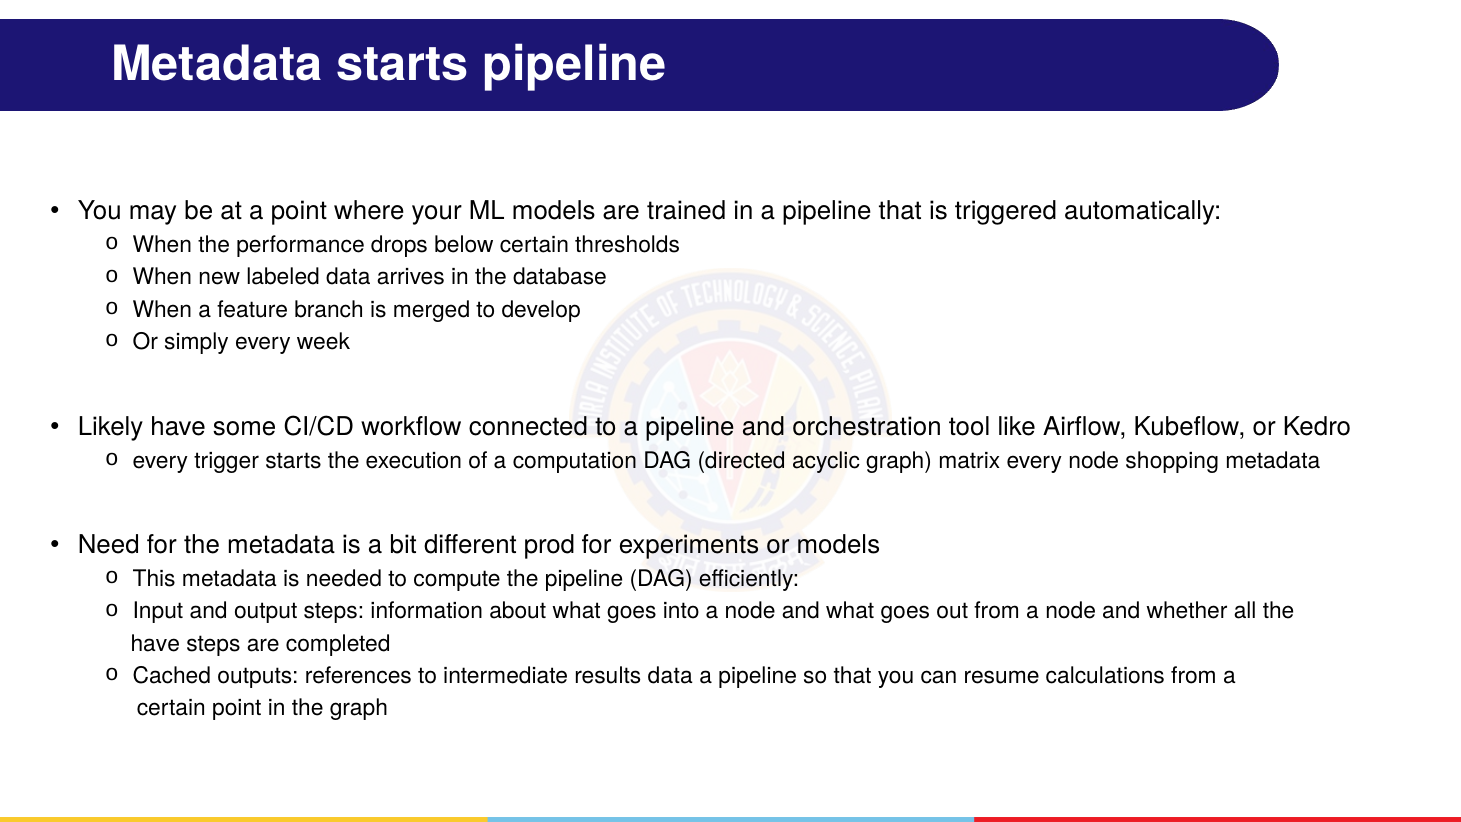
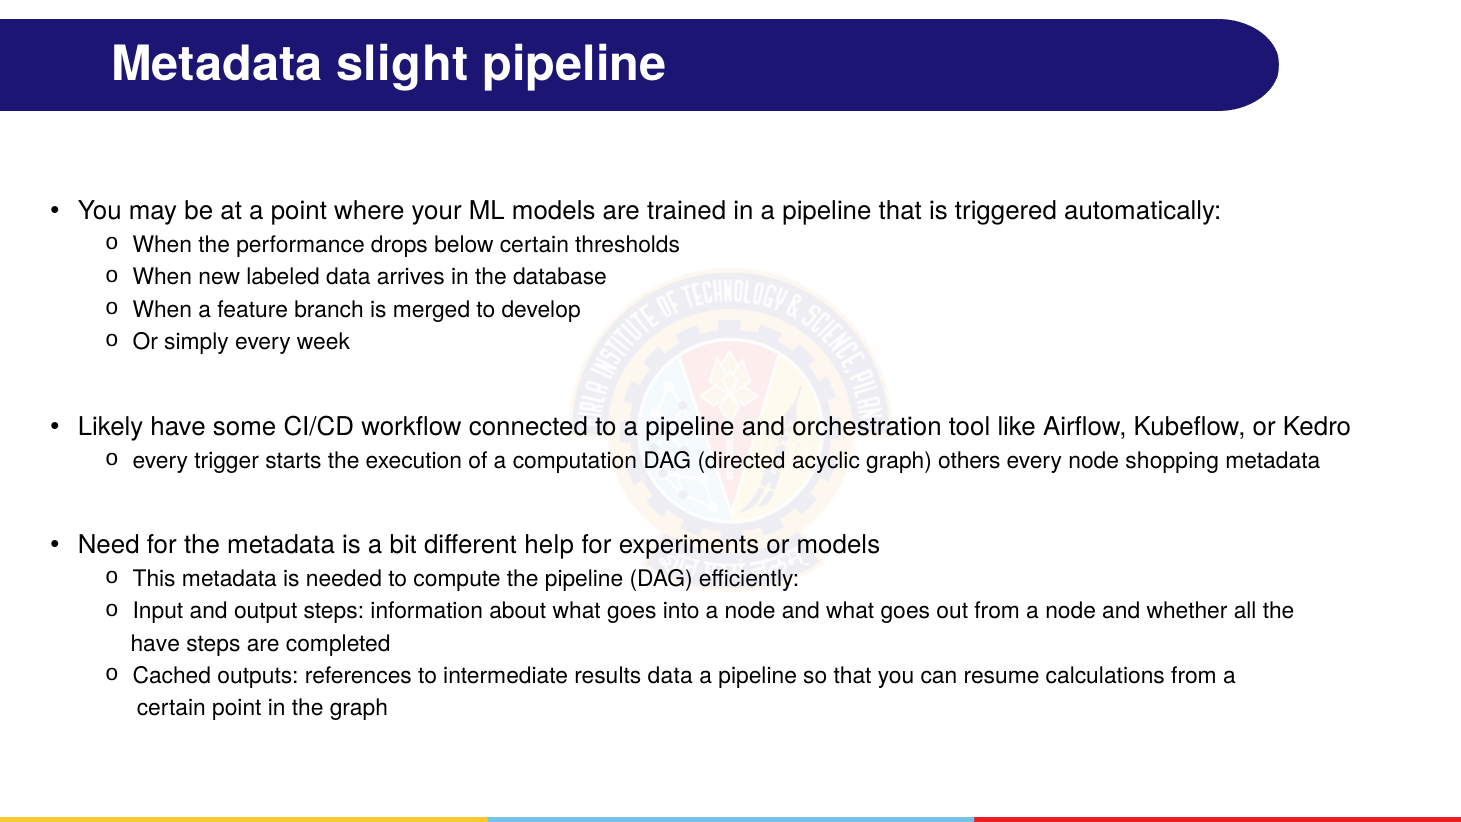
Metadata starts: starts -> slight
matrix: matrix -> others
prod: prod -> help
